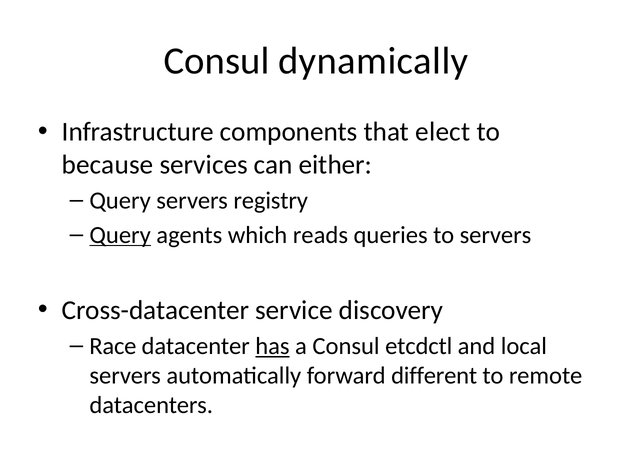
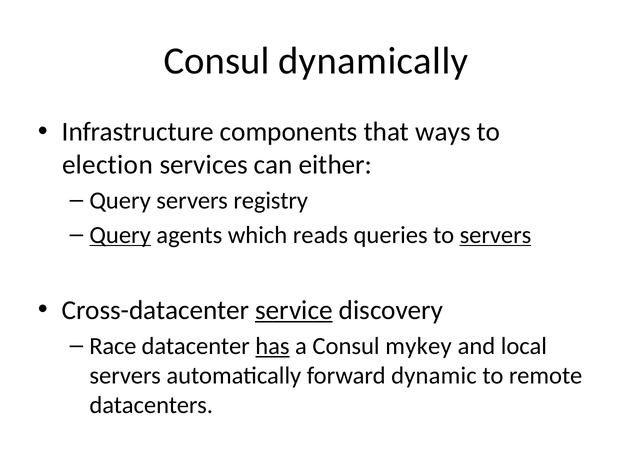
elect: elect -> ways
because: because -> election
servers at (495, 235) underline: none -> present
service underline: none -> present
etcdctl: etcdctl -> mykey
different: different -> dynamic
